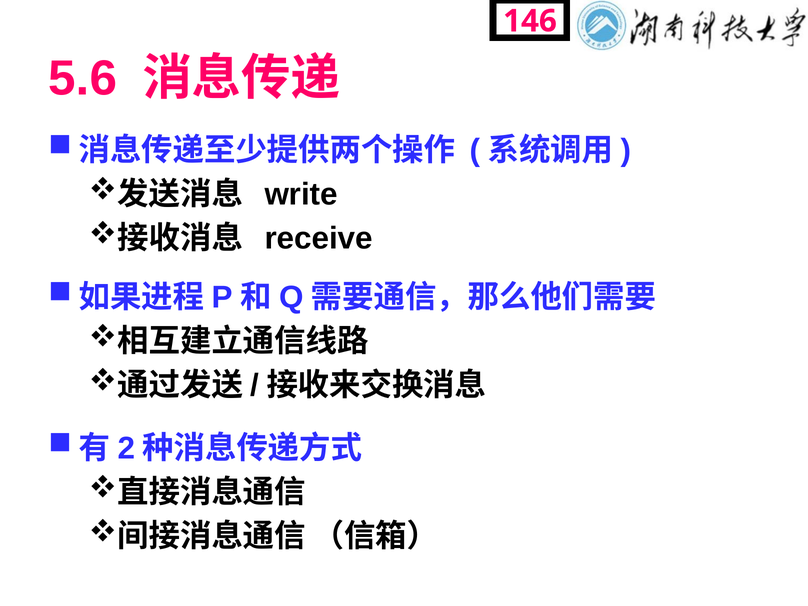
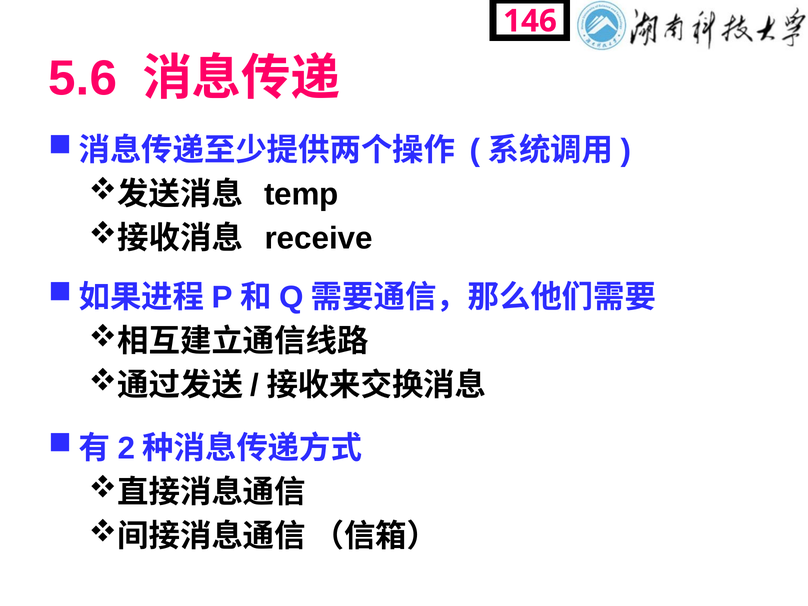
write: write -> temp
